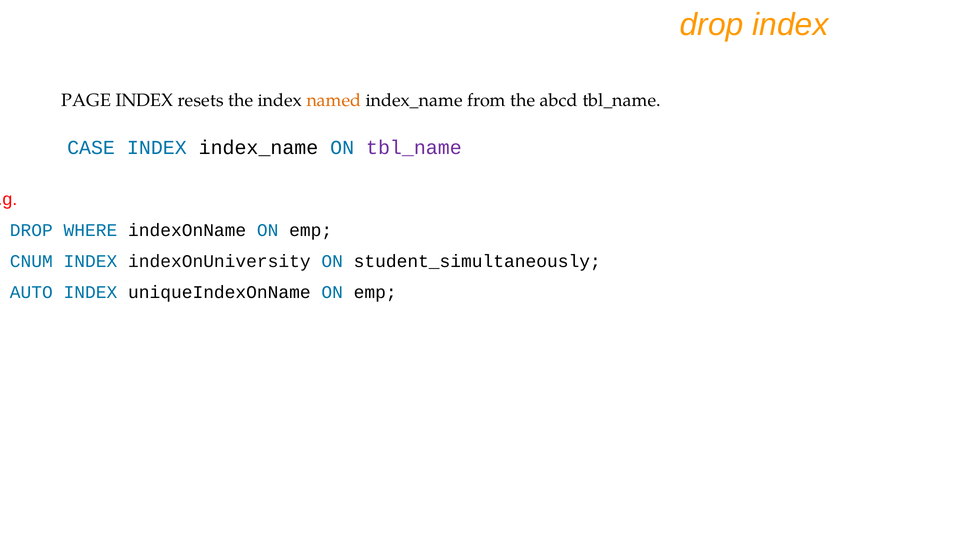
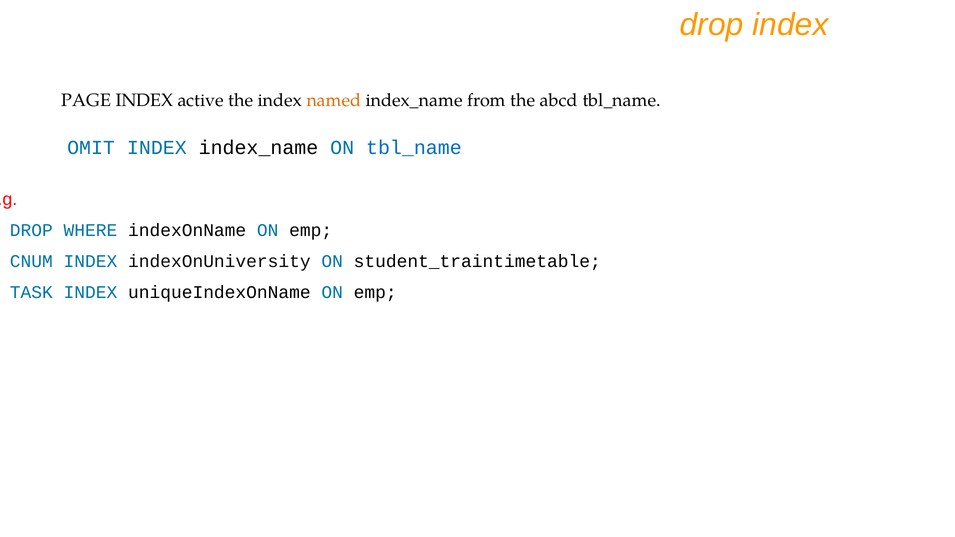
resets: resets -> active
CASE: CASE -> OMIT
tbl_name at (414, 148) colour: purple -> blue
student_simultaneously: student_simultaneously -> student_traintimetable
AUTO: AUTO -> TASK
